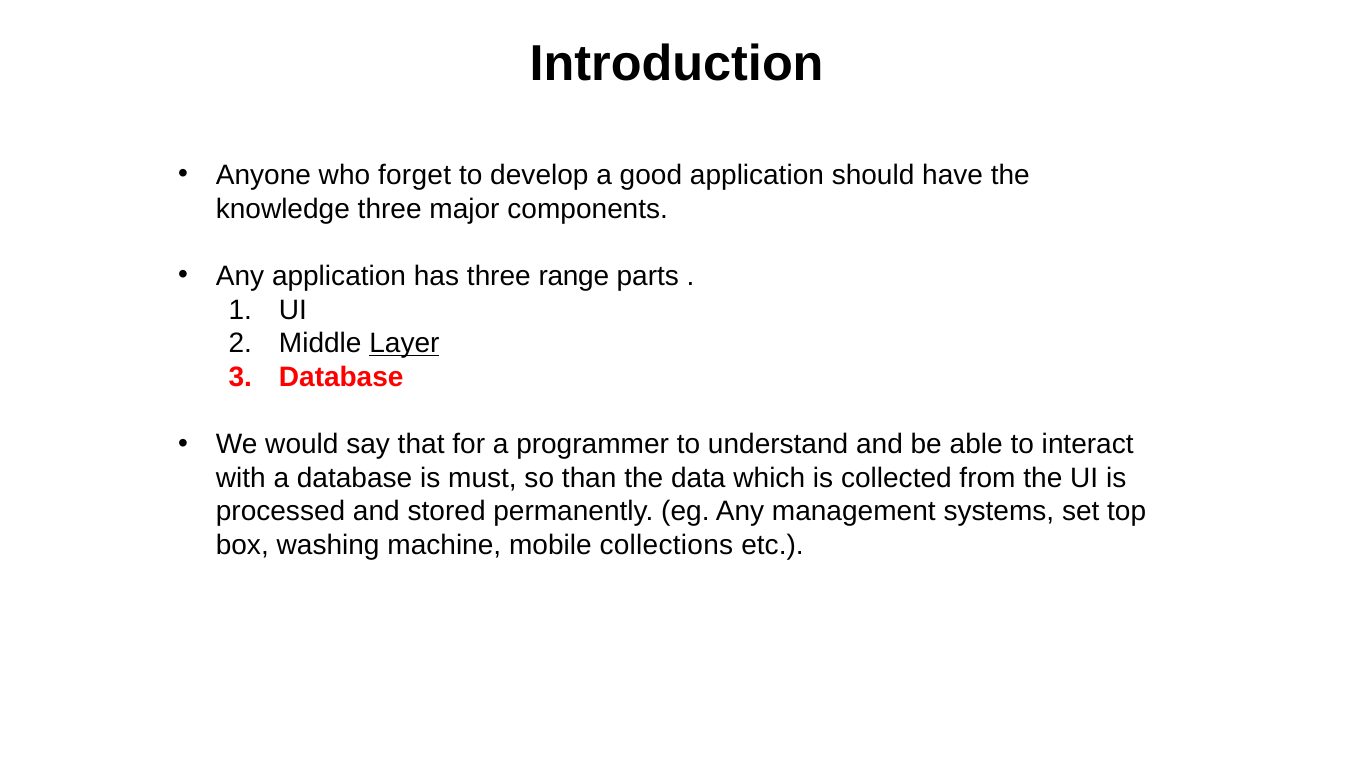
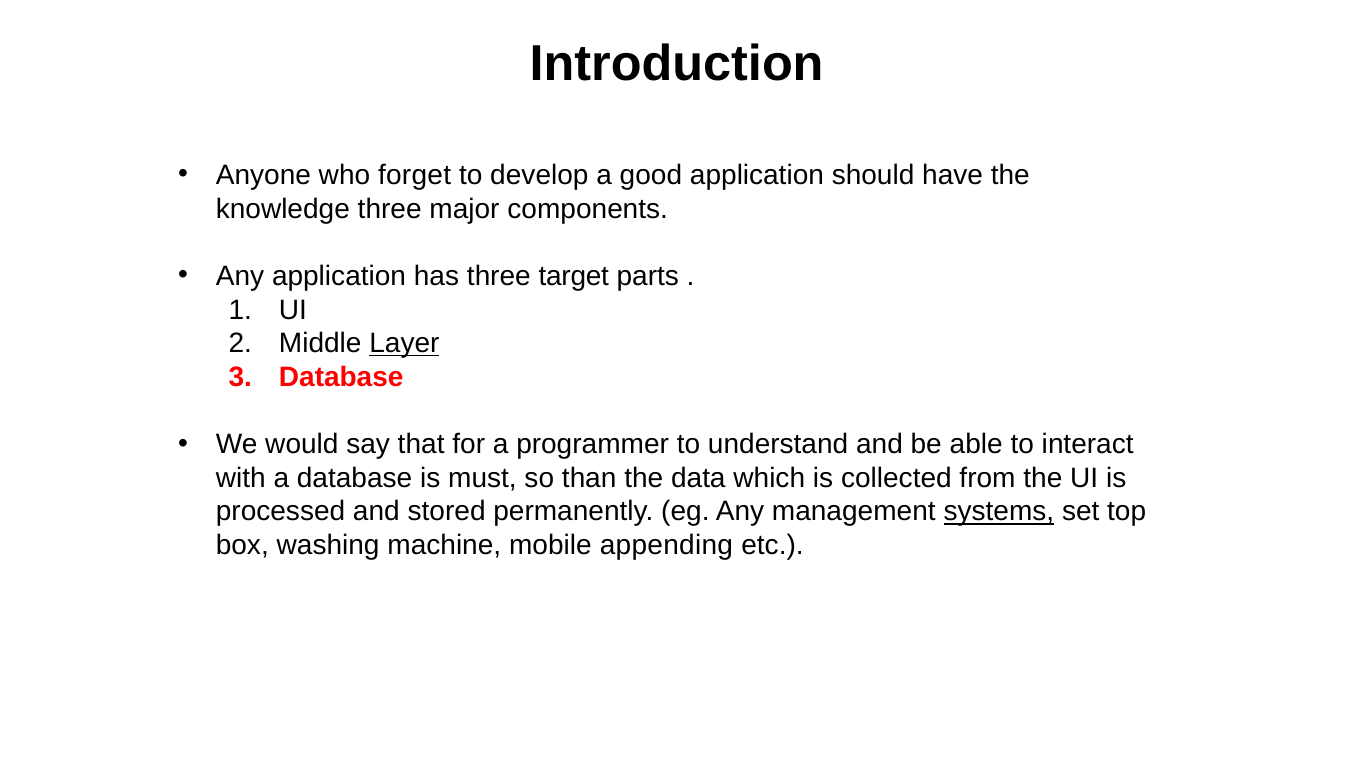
range: range -> target
systems underline: none -> present
collections: collections -> appending
